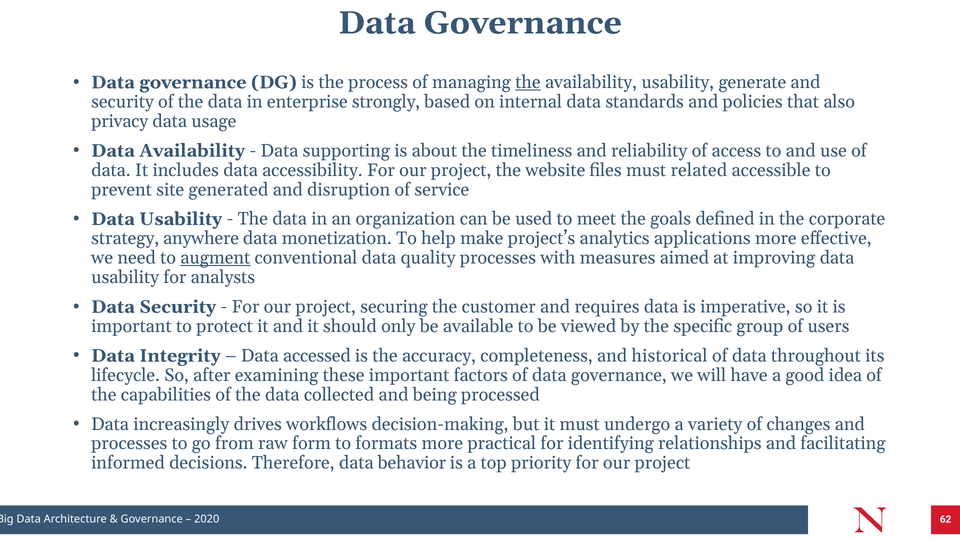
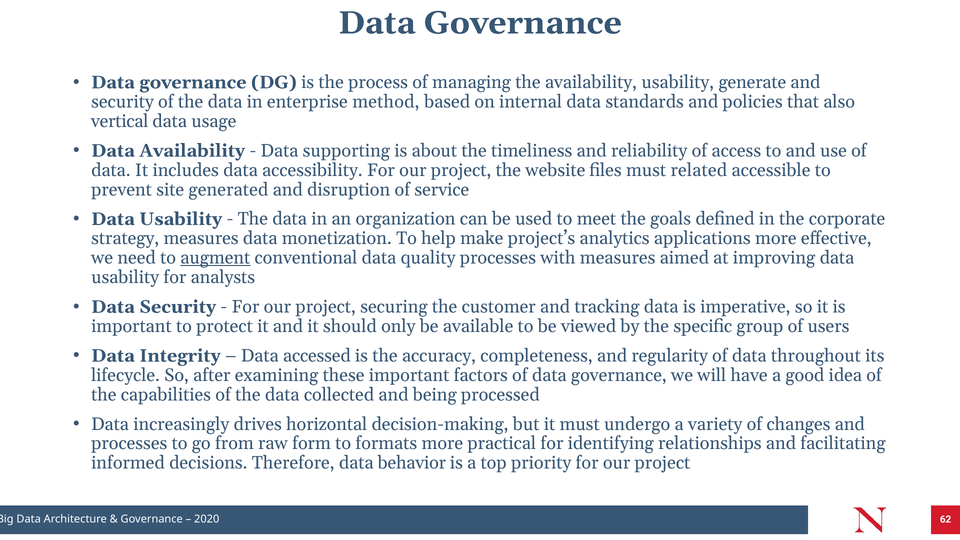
the at (528, 82) underline: present -> none
strongly: strongly -> method
privacy: privacy -> vertical
strategy anywhere: anywhere -> measures
requires: requires -> tracking
historical: historical -> regularity
workflows: workflows -> horizontal
